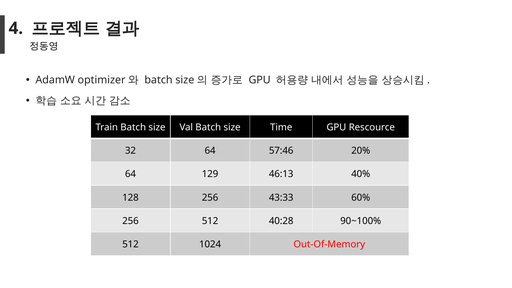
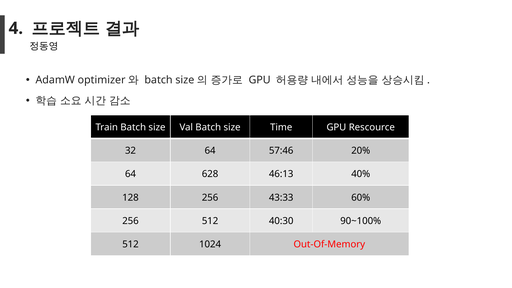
129: 129 -> 628
40:28: 40:28 -> 40:30
